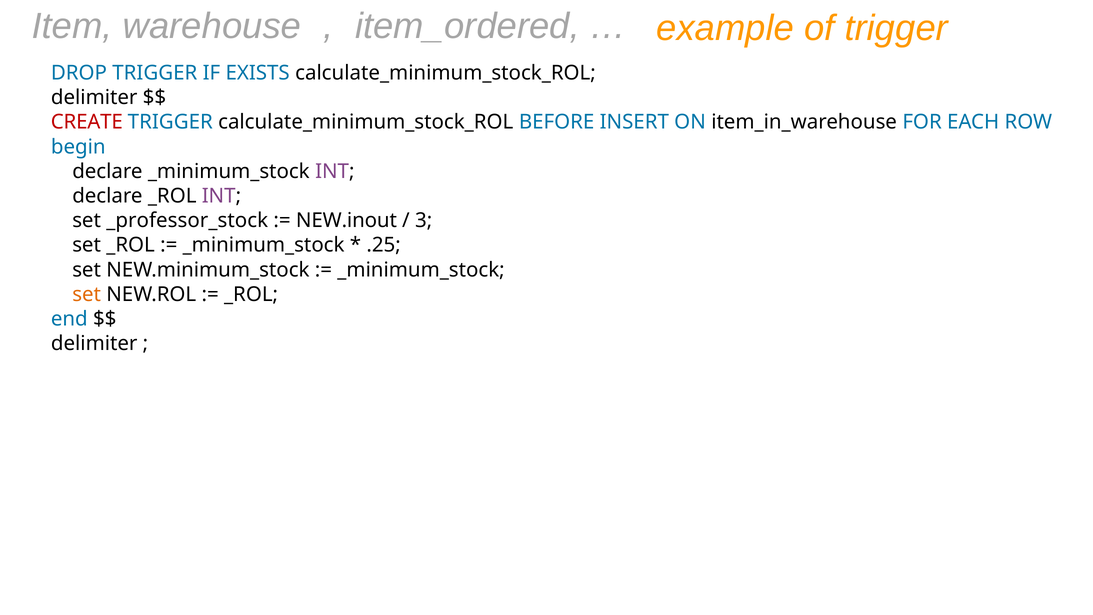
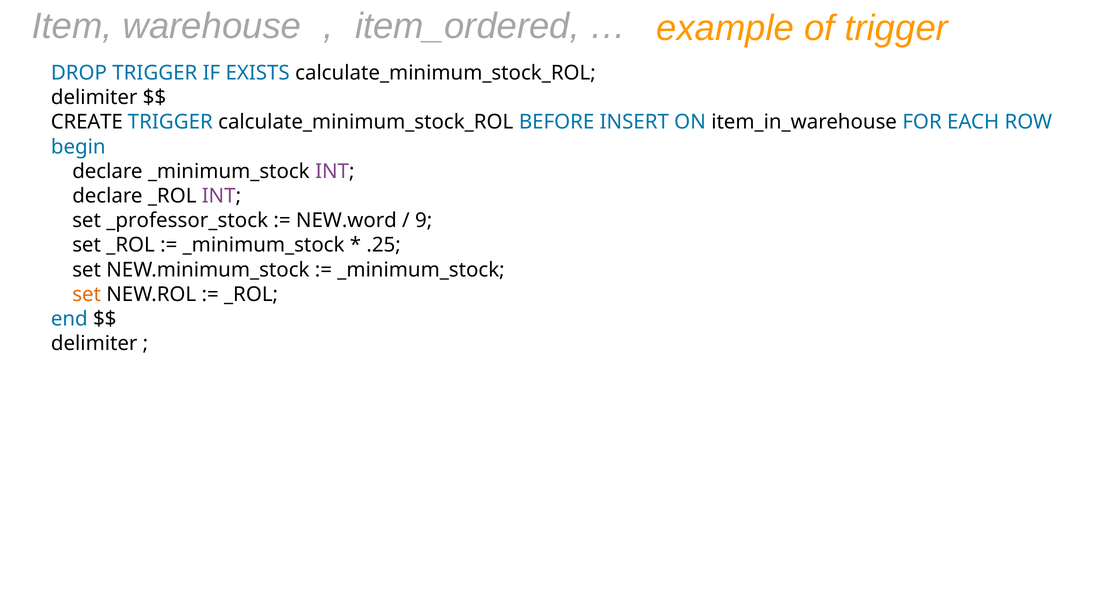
CREATE colour: red -> black
NEW.inout: NEW.inout -> NEW.word
3: 3 -> 9
